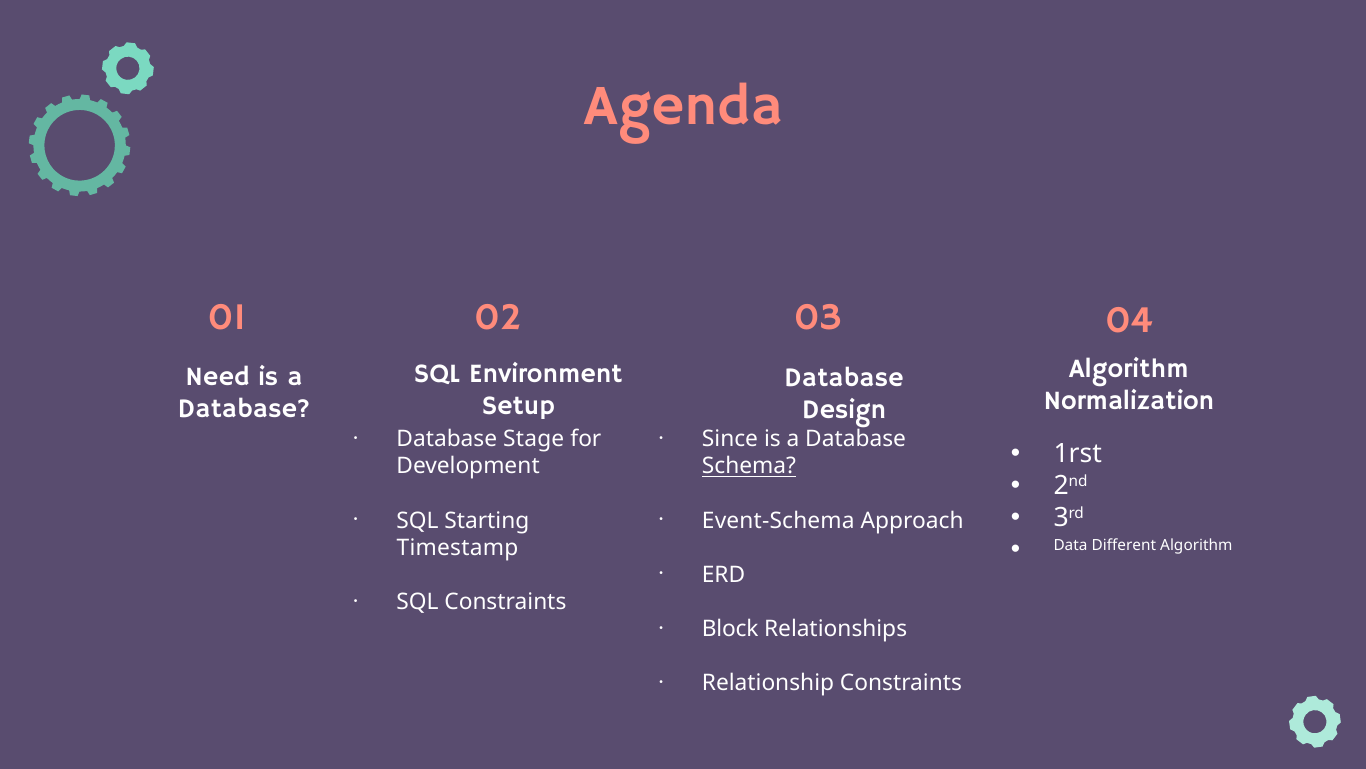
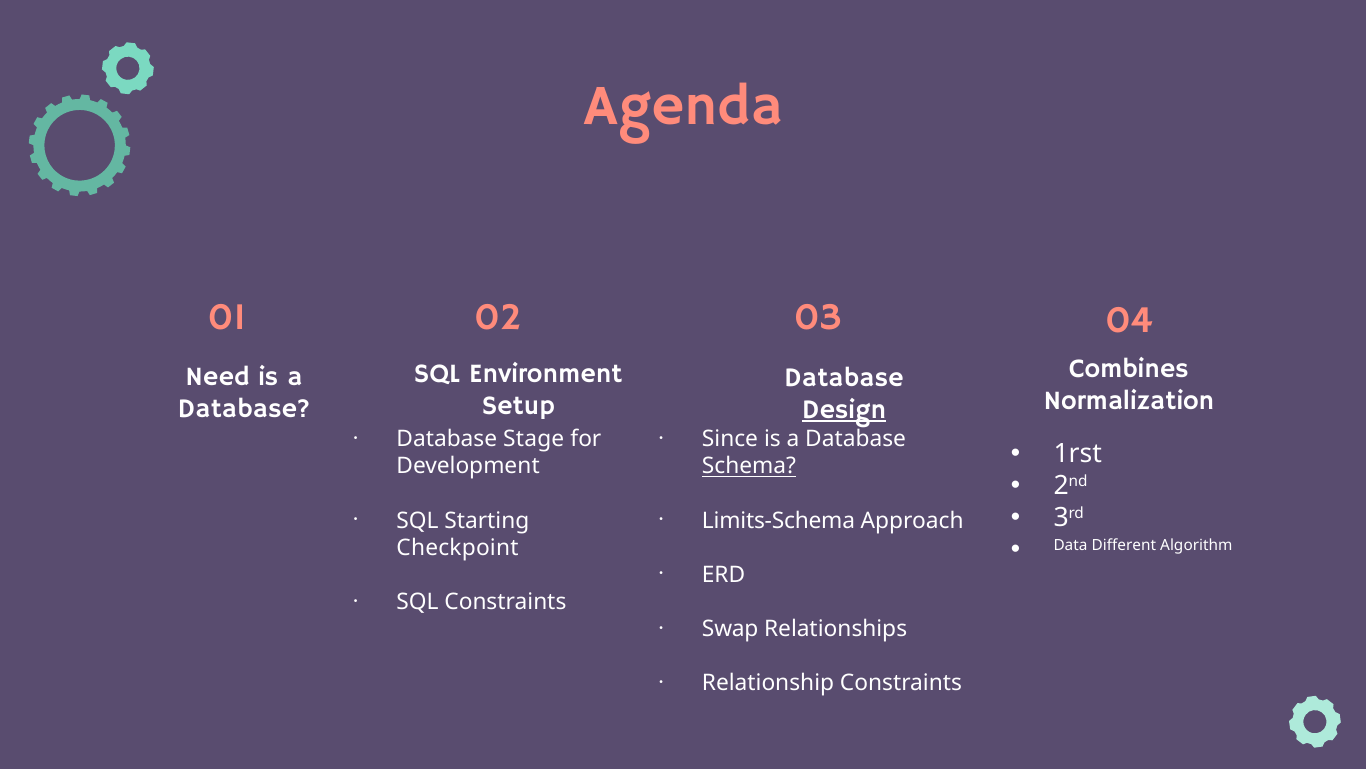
Algorithm at (1129, 368): Algorithm -> Combines
Design underline: none -> present
Event-Schema: Event-Schema -> Limits-Schema
Timestamp: Timestamp -> Checkpoint
Block: Block -> Swap
